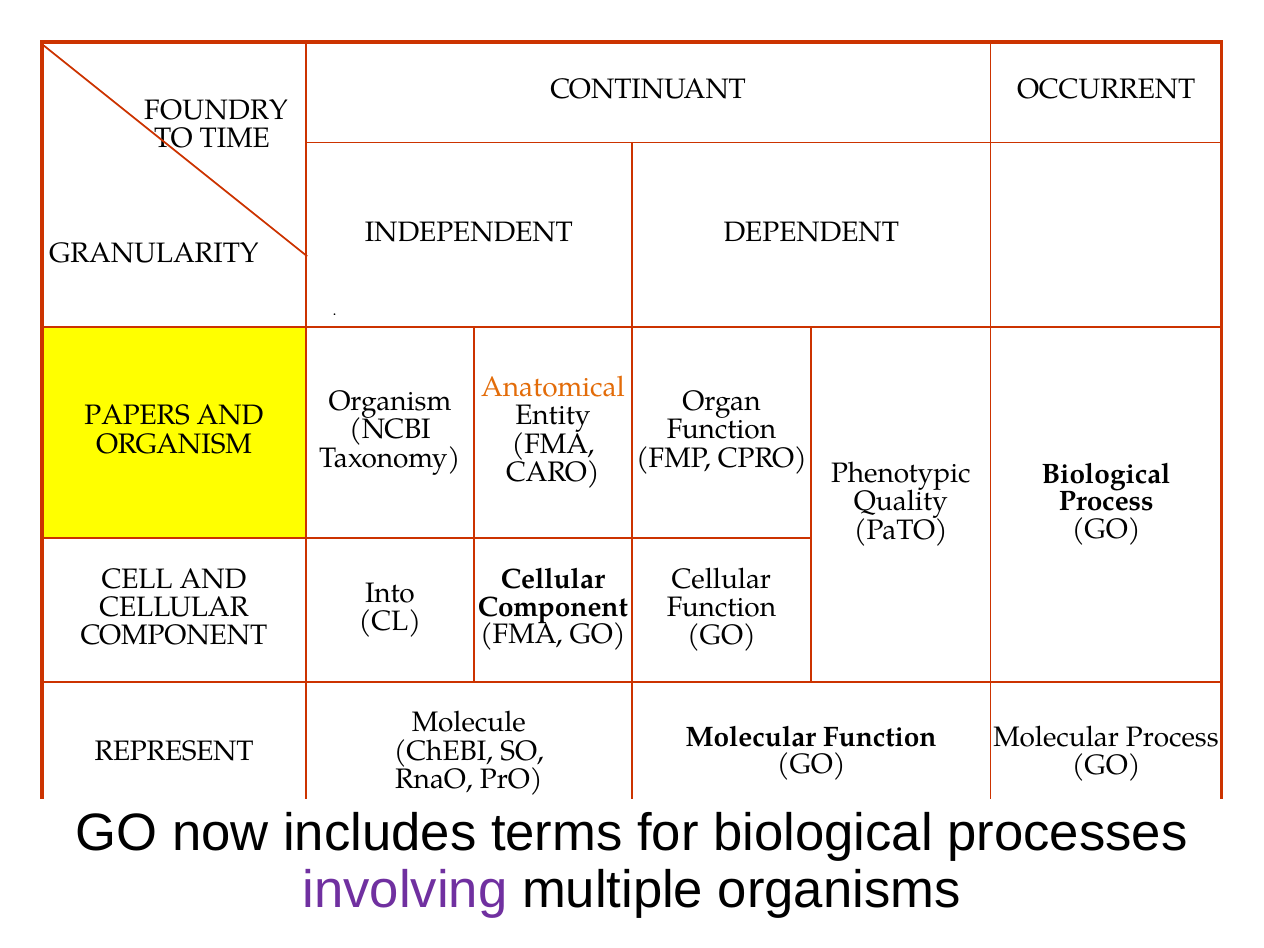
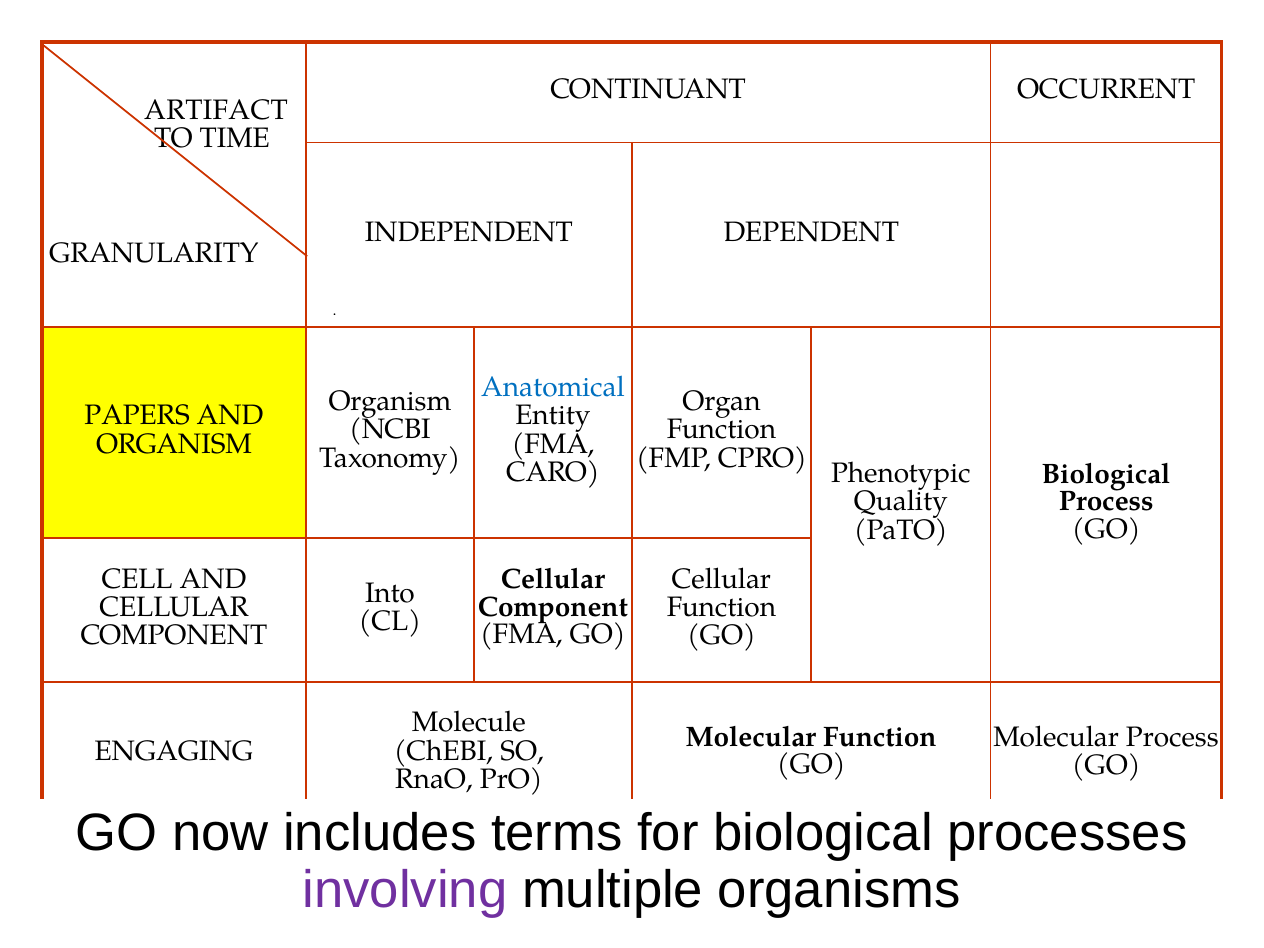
FOUNDRY: FOUNDRY -> ARTIFACT
Anatomical colour: orange -> blue
REPRESENT: REPRESENT -> ENGAGING
